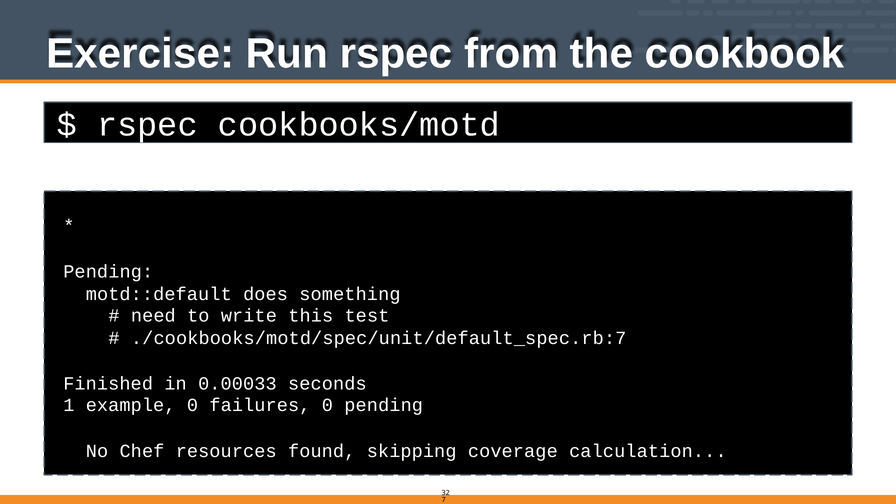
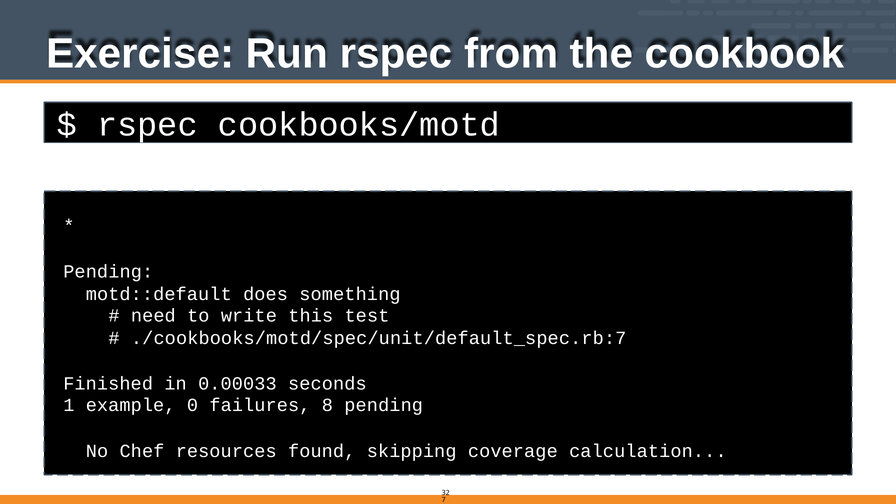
failures 0: 0 -> 8
